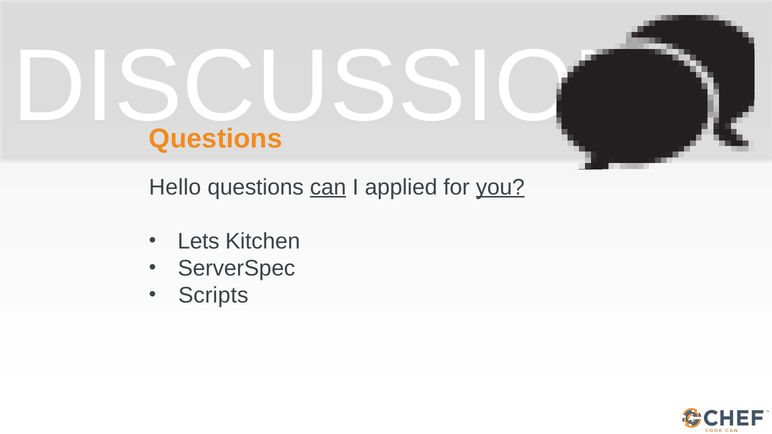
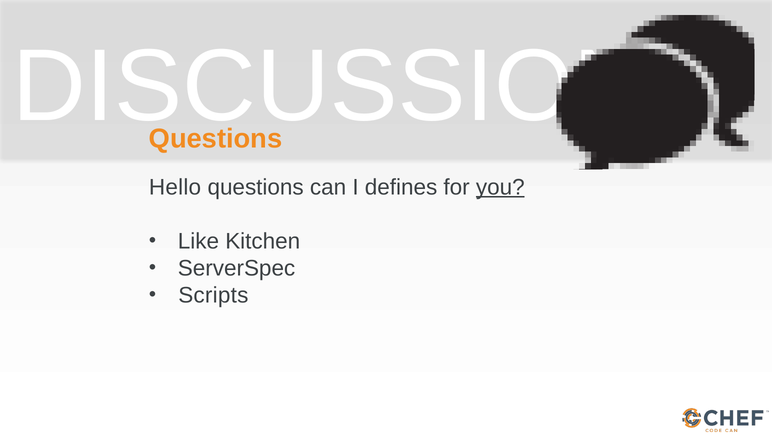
can underline: present -> none
applied: applied -> defines
Lets: Lets -> Like
